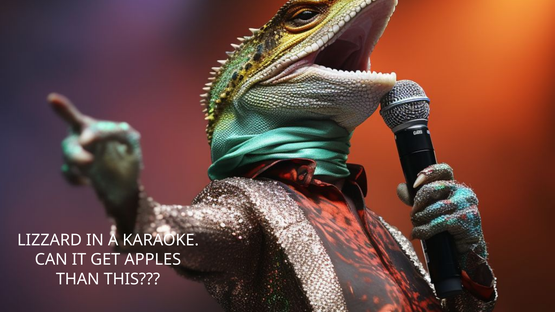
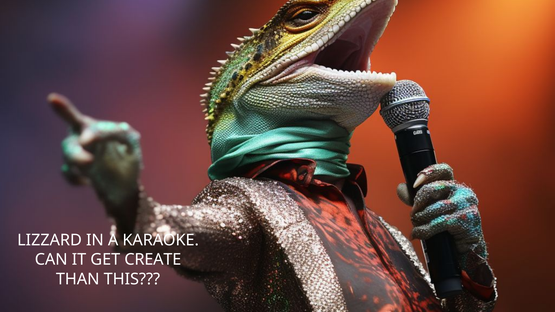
APPLES: APPLES -> CREATE
